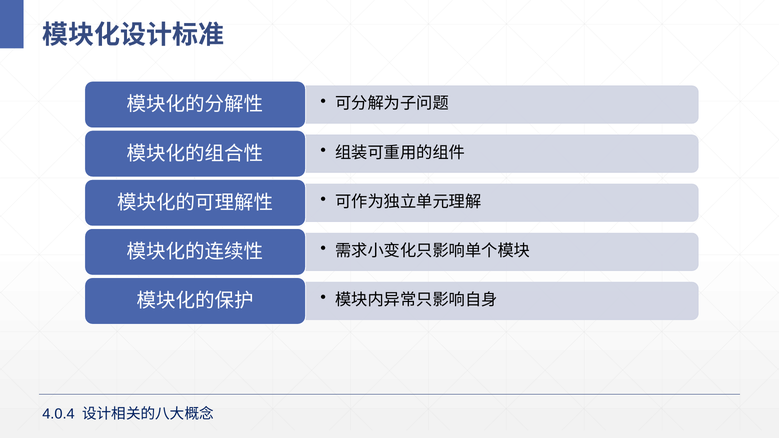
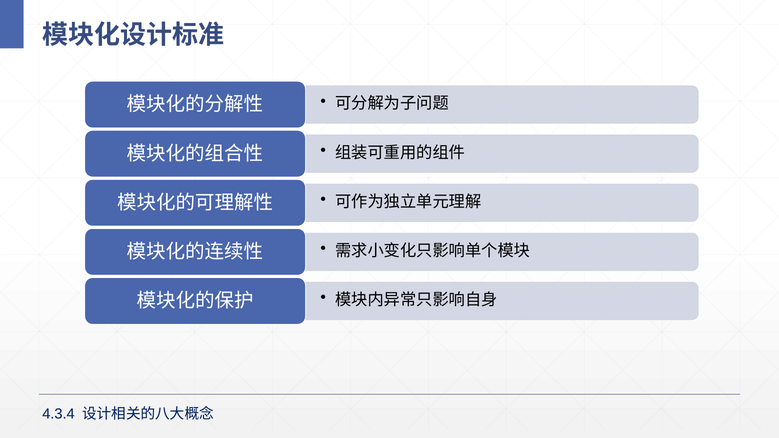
4.0.4: 4.0.4 -> 4.3.4
